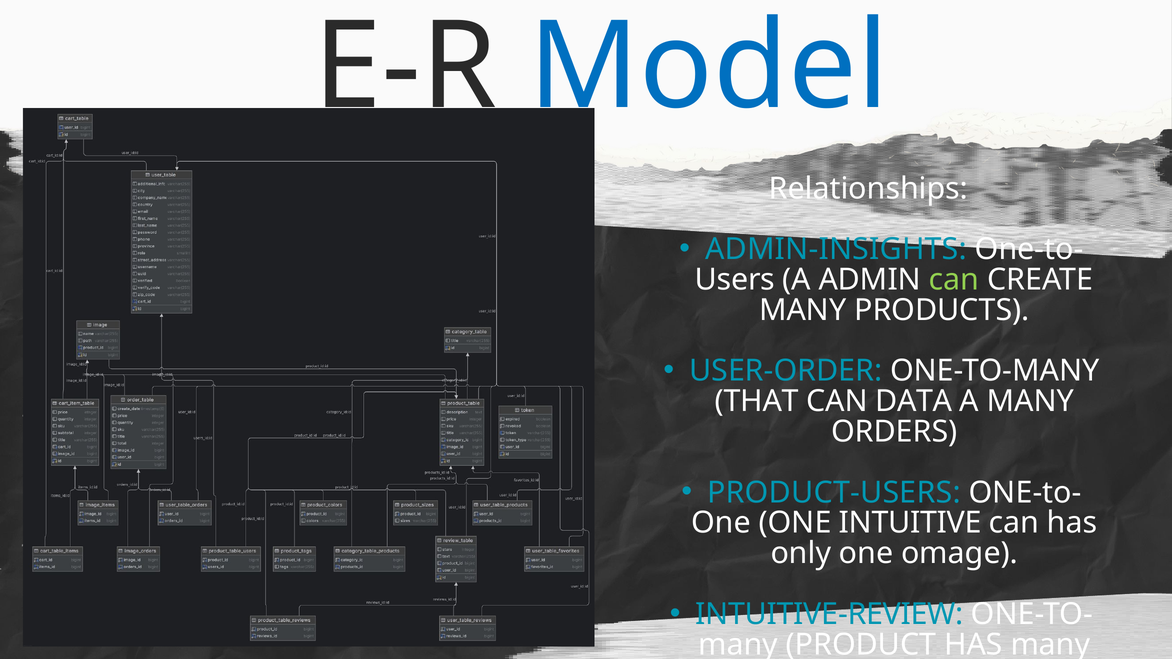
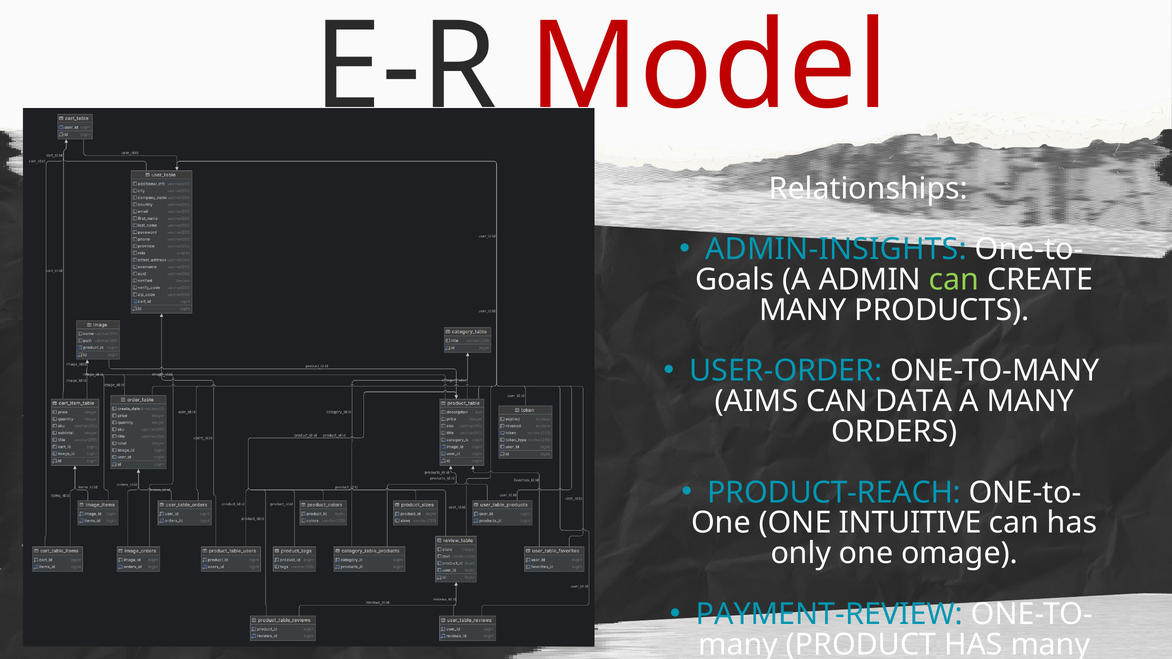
Model colour: blue -> red
Users: Users -> Goals
THAT: THAT -> AIMS
PRODUCT-USERS: PRODUCT-USERS -> PRODUCT-REACH
INTUITIVE-REVIEW: INTUITIVE-REVIEW -> PAYMENT-REVIEW
